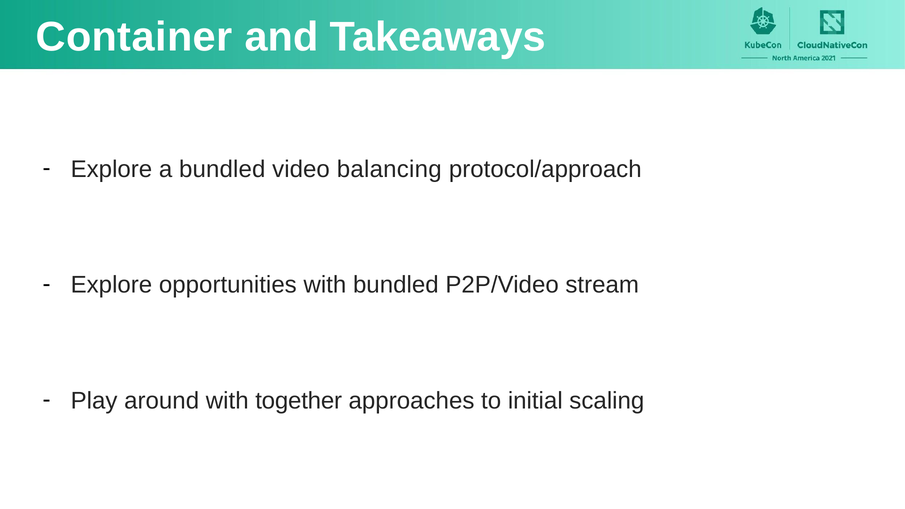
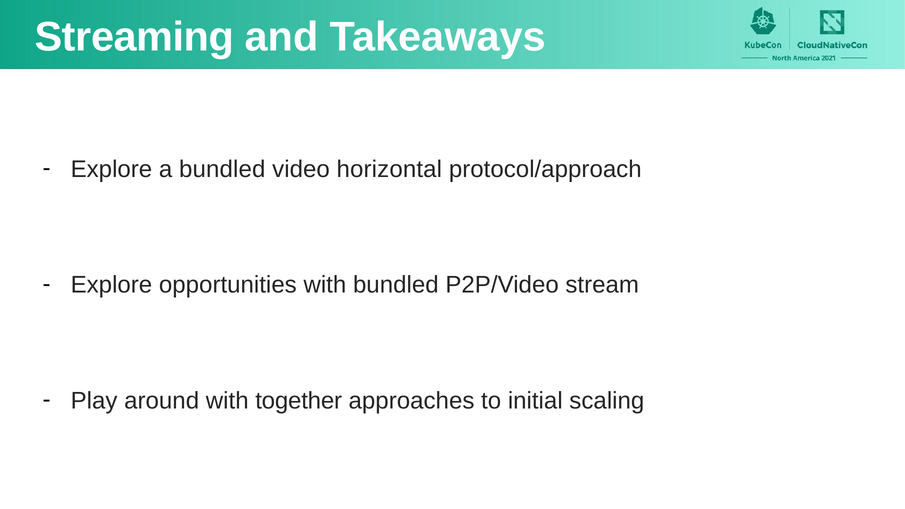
Container: Container -> Streaming
balancing: balancing -> horizontal
